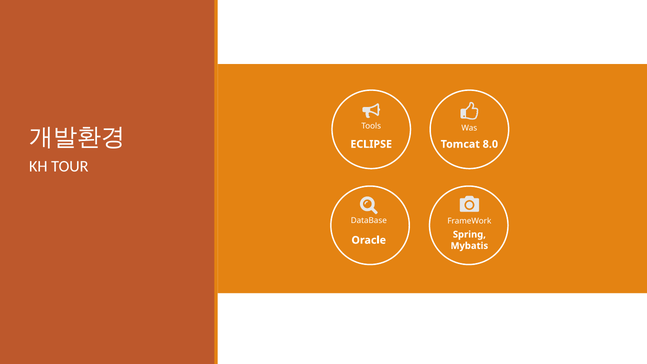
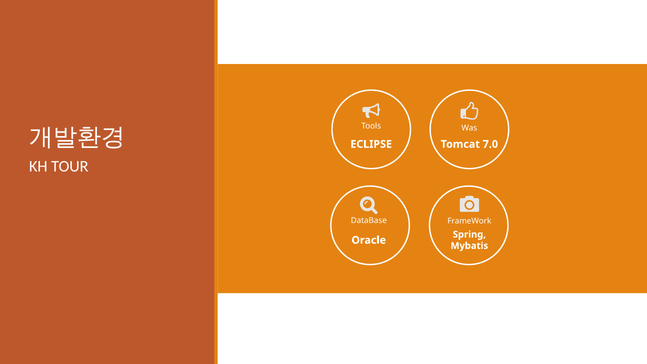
8.0: 8.0 -> 7.0
